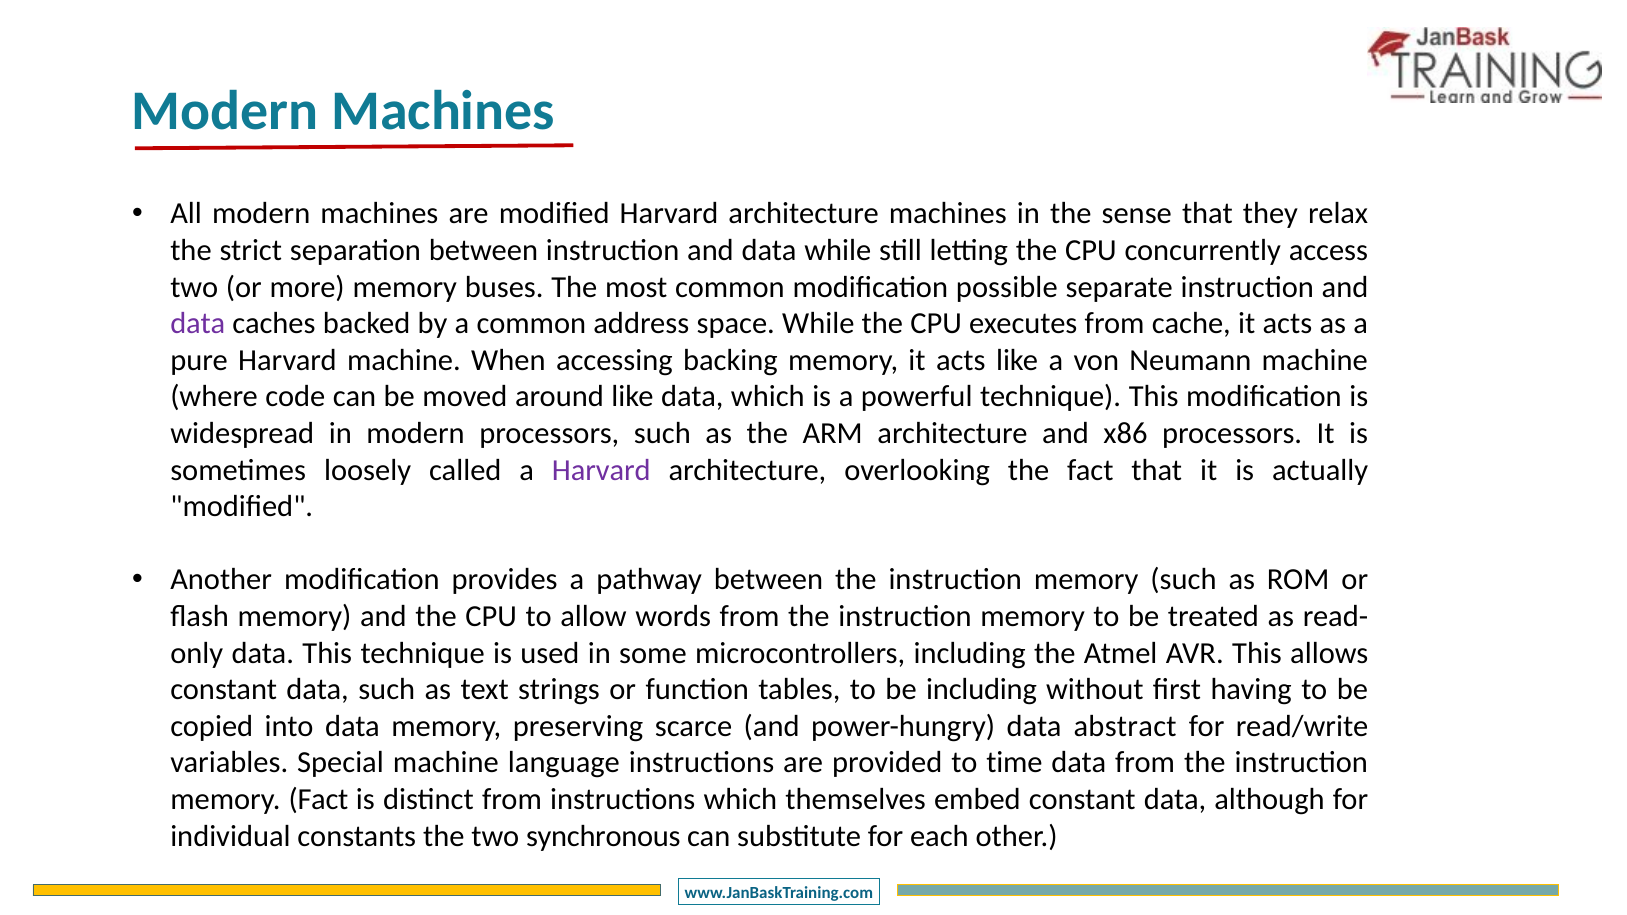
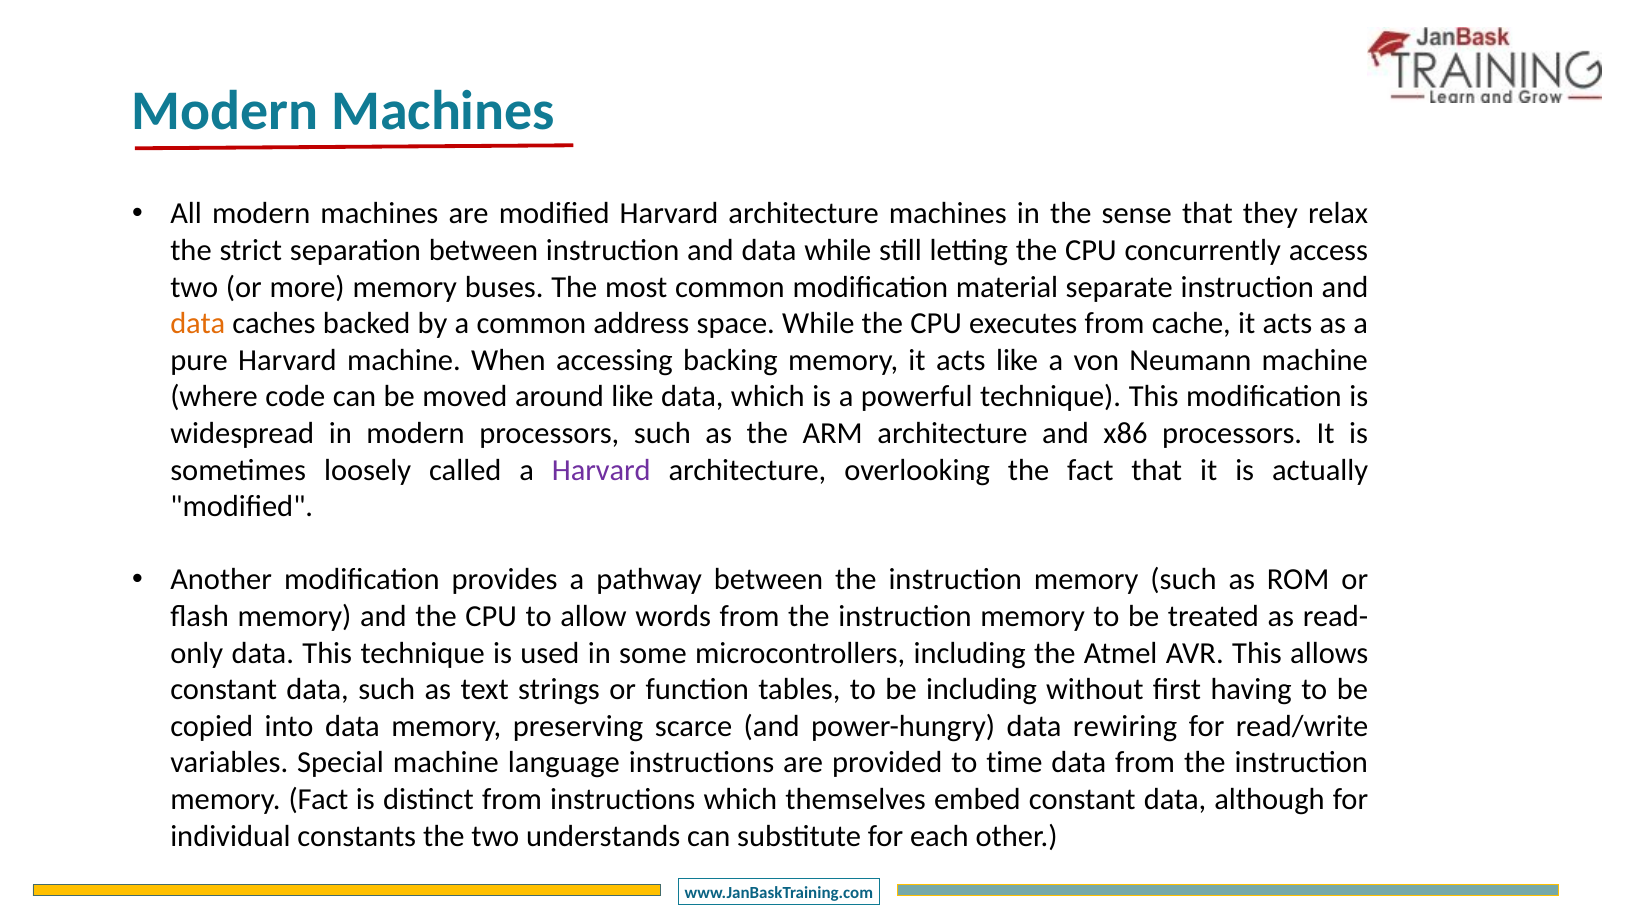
possible: possible -> material
data at (198, 324) colour: purple -> orange
abstract: abstract -> rewiring
synchronous: synchronous -> understands
